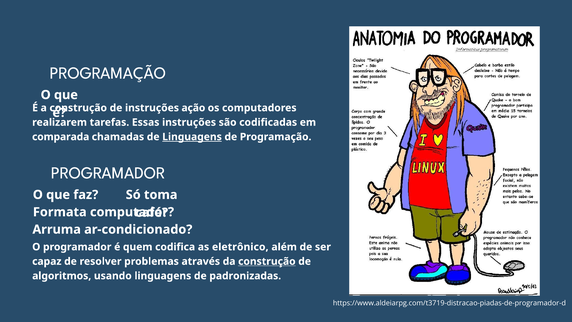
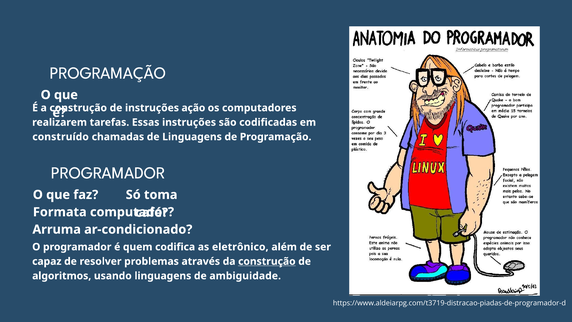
comparada: comparada -> construído
Linguagens at (192, 137) underline: present -> none
padronizadas: padronizadas -> ambiguidade
